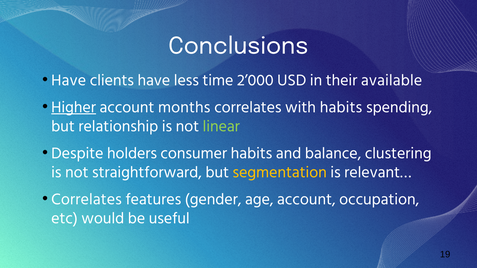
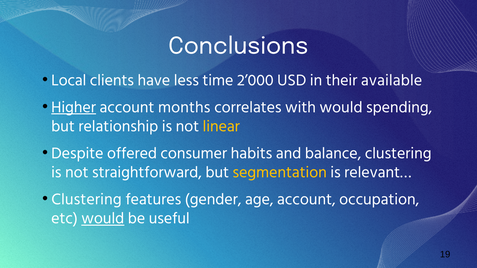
Have at (69, 80): Have -> Local
with habits: habits -> would
linear colour: light green -> yellow
holders: holders -> offered
Correlates at (86, 199): Correlates -> Clustering
would at (103, 219) underline: none -> present
